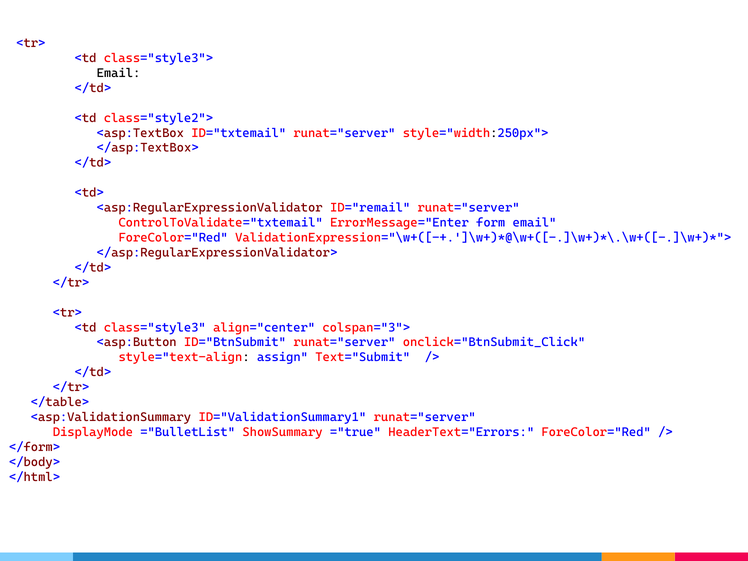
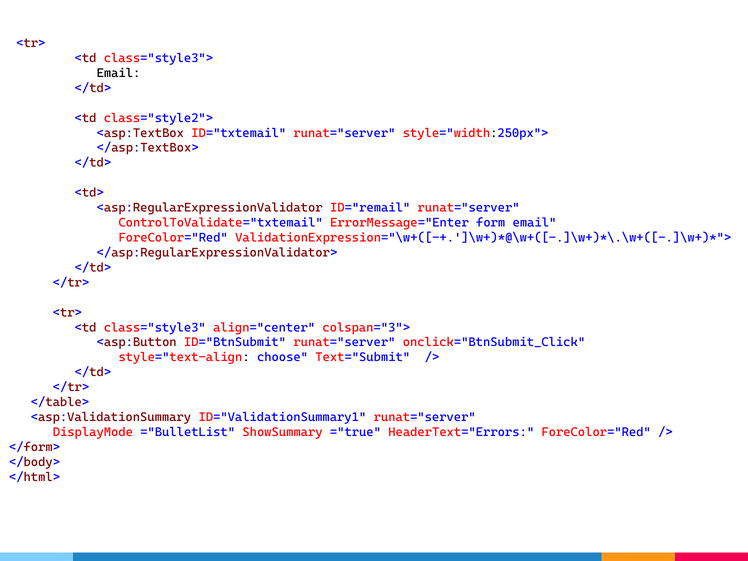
assign: assign -> choose
